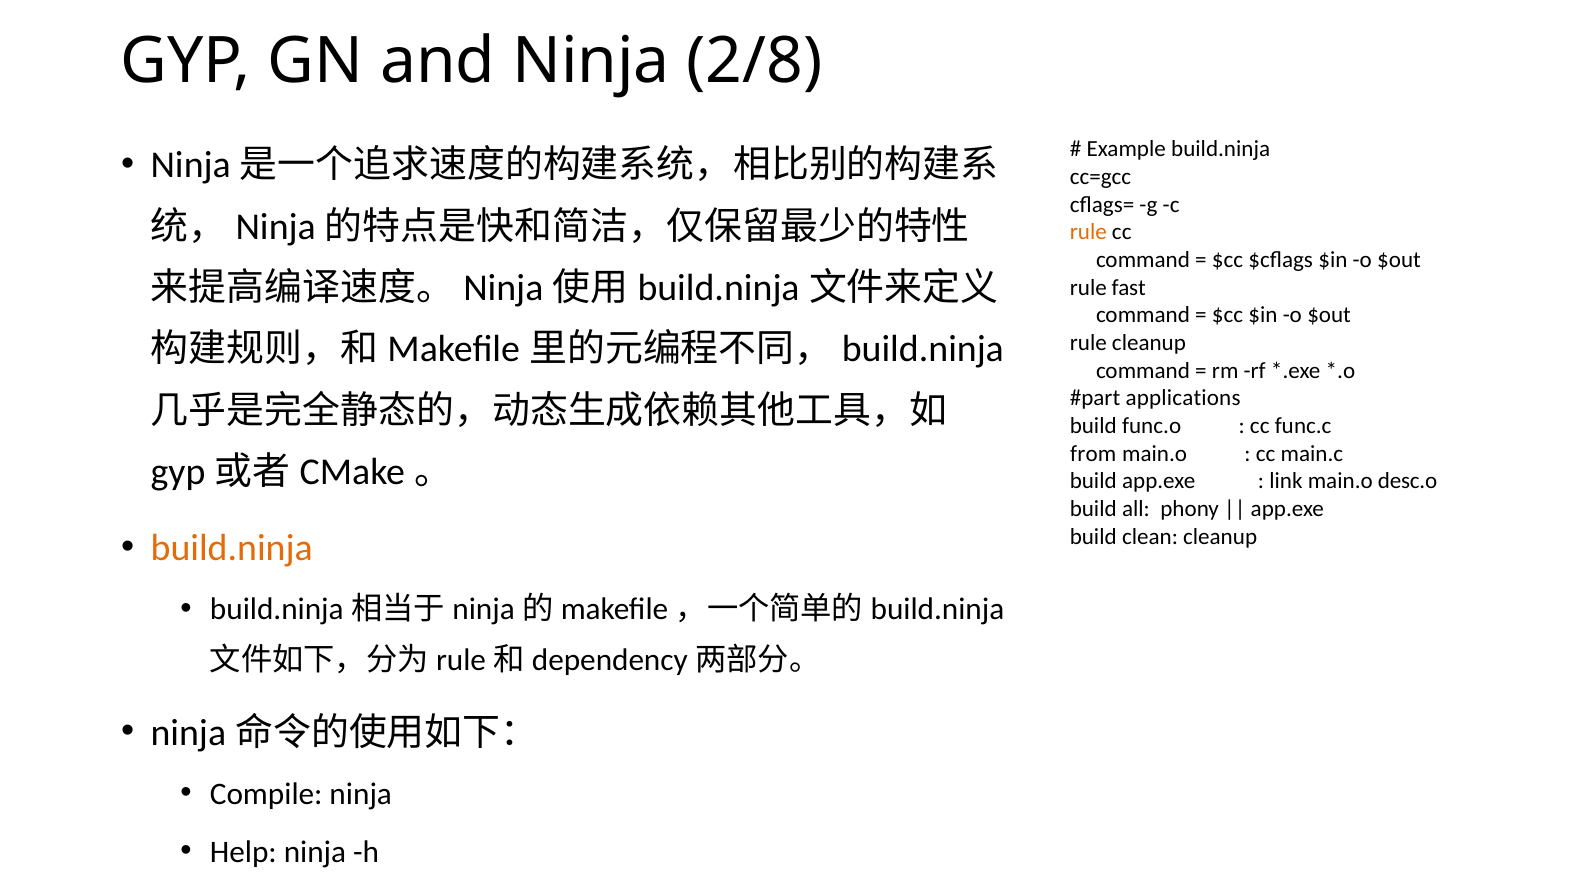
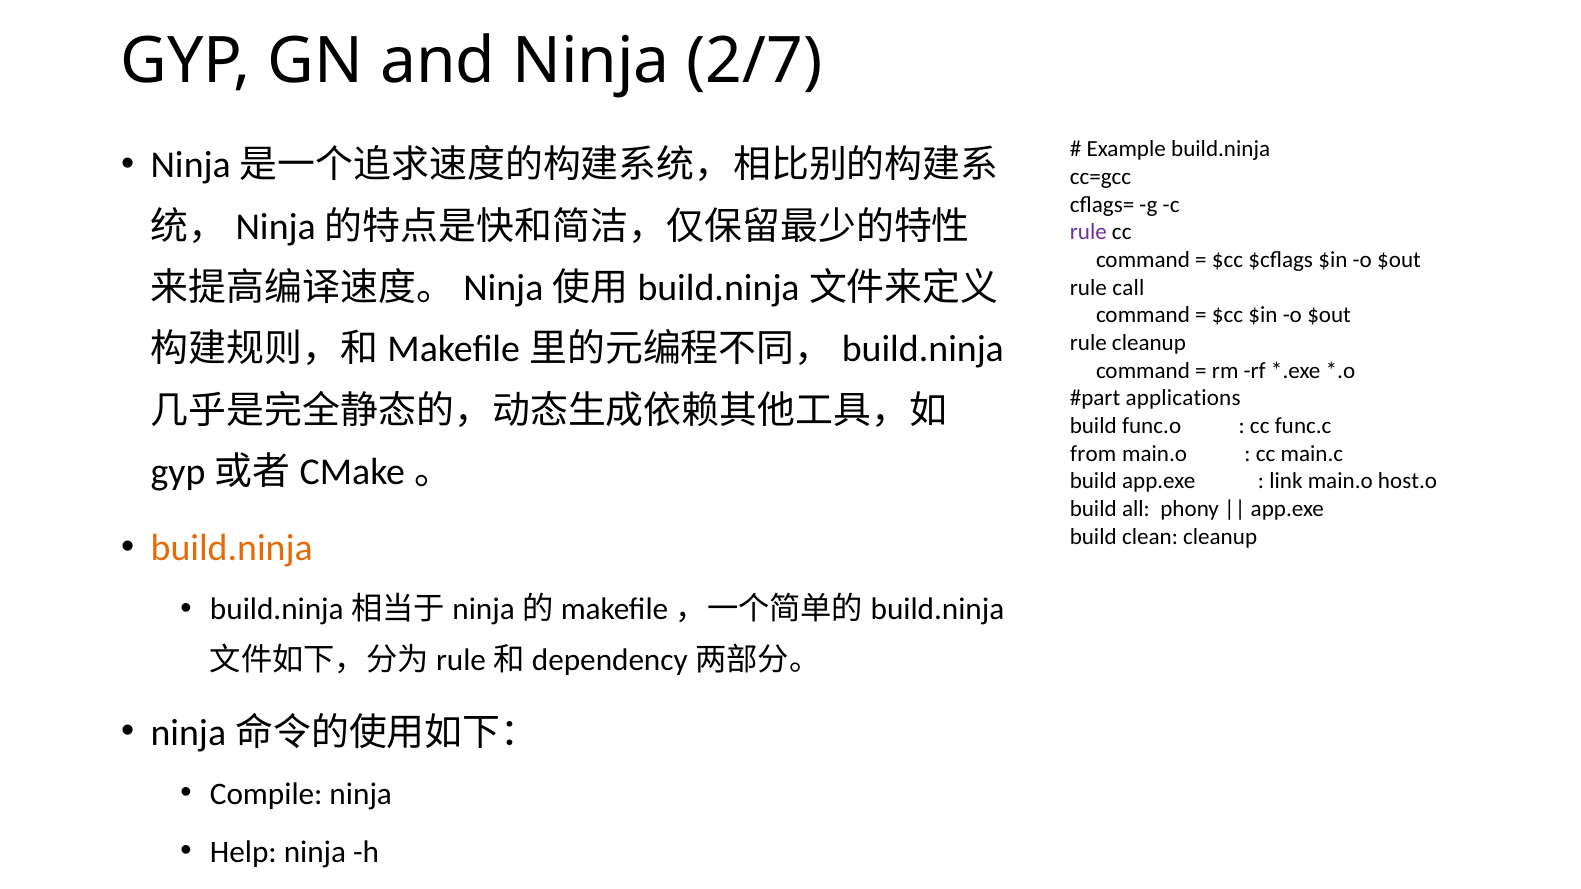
2/8: 2/8 -> 2/7
rule at (1088, 232) colour: orange -> purple
fast: fast -> call
desc.o: desc.o -> host.o
